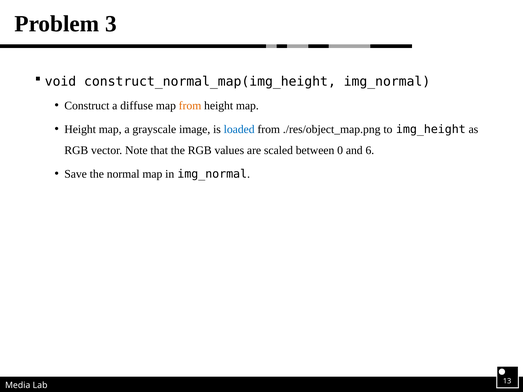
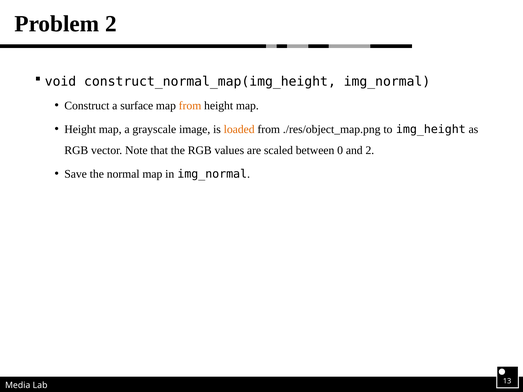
Problem 3: 3 -> 2
diffuse: diffuse -> surface
loaded colour: blue -> orange
and 6: 6 -> 2
